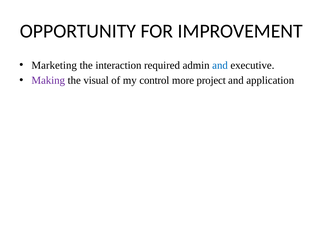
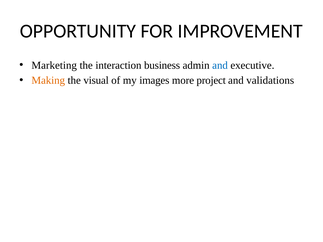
required: required -> business
Making colour: purple -> orange
control: control -> images
application: application -> validations
